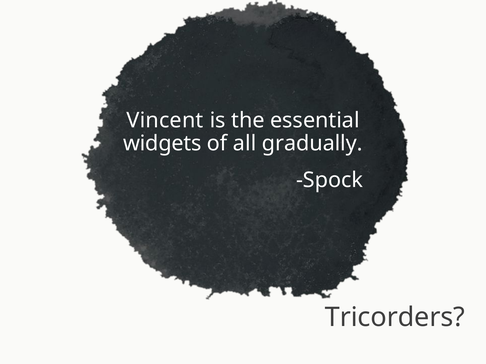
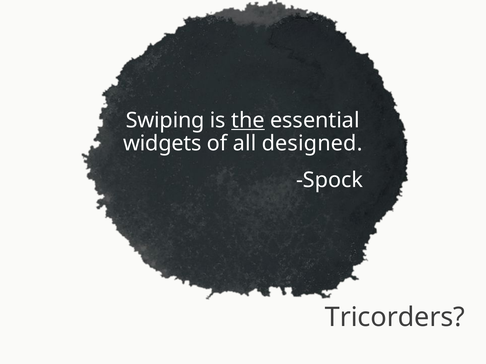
Vincent: Vincent -> Swiping
the underline: none -> present
gradually: gradually -> designed
